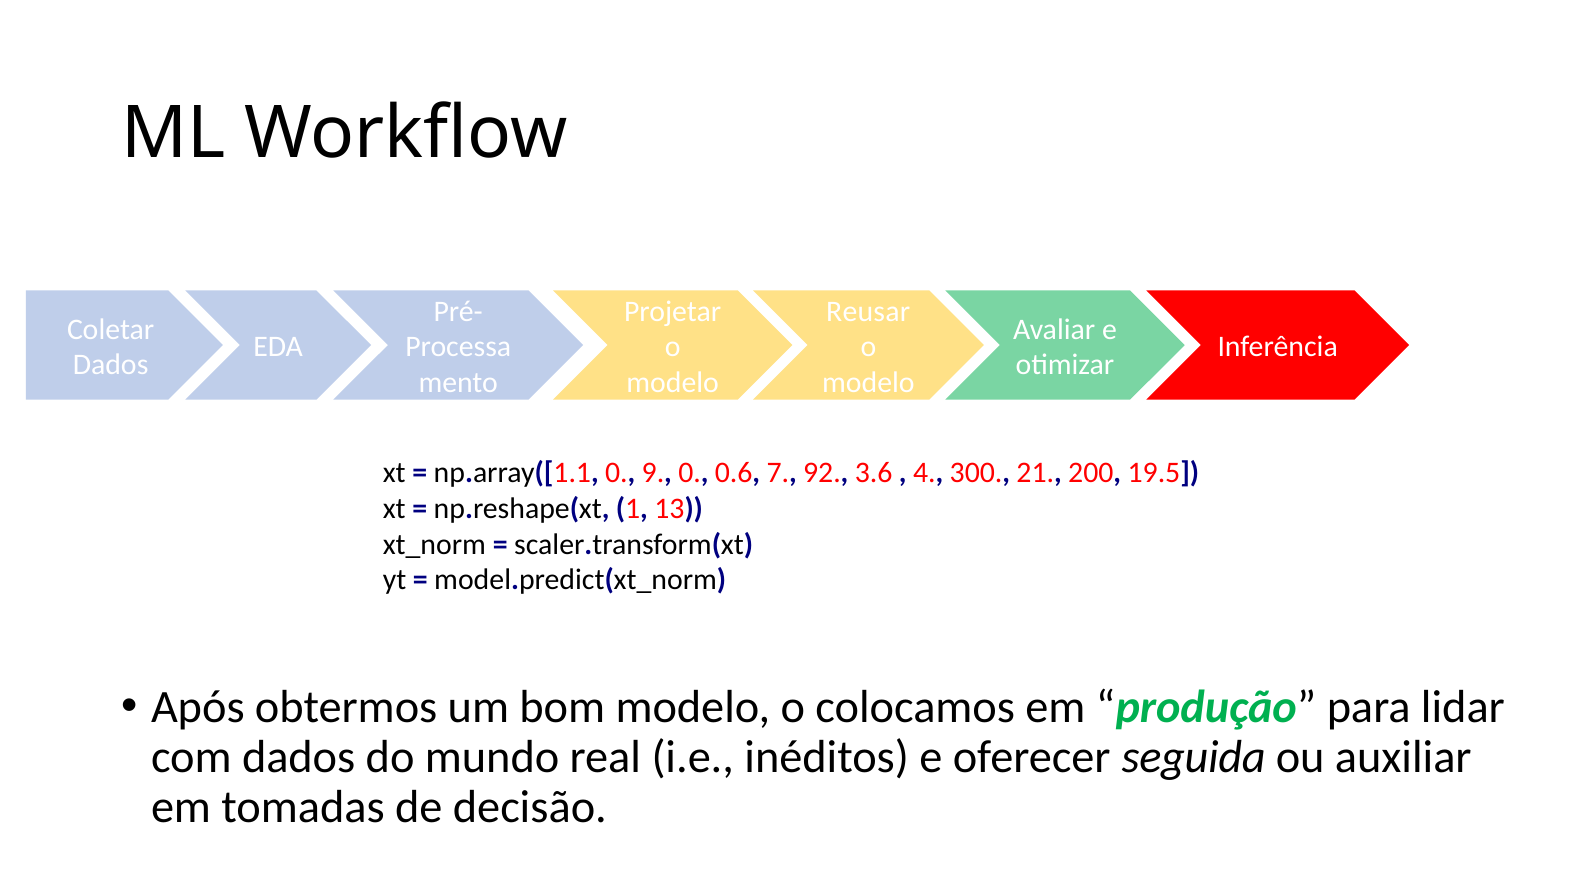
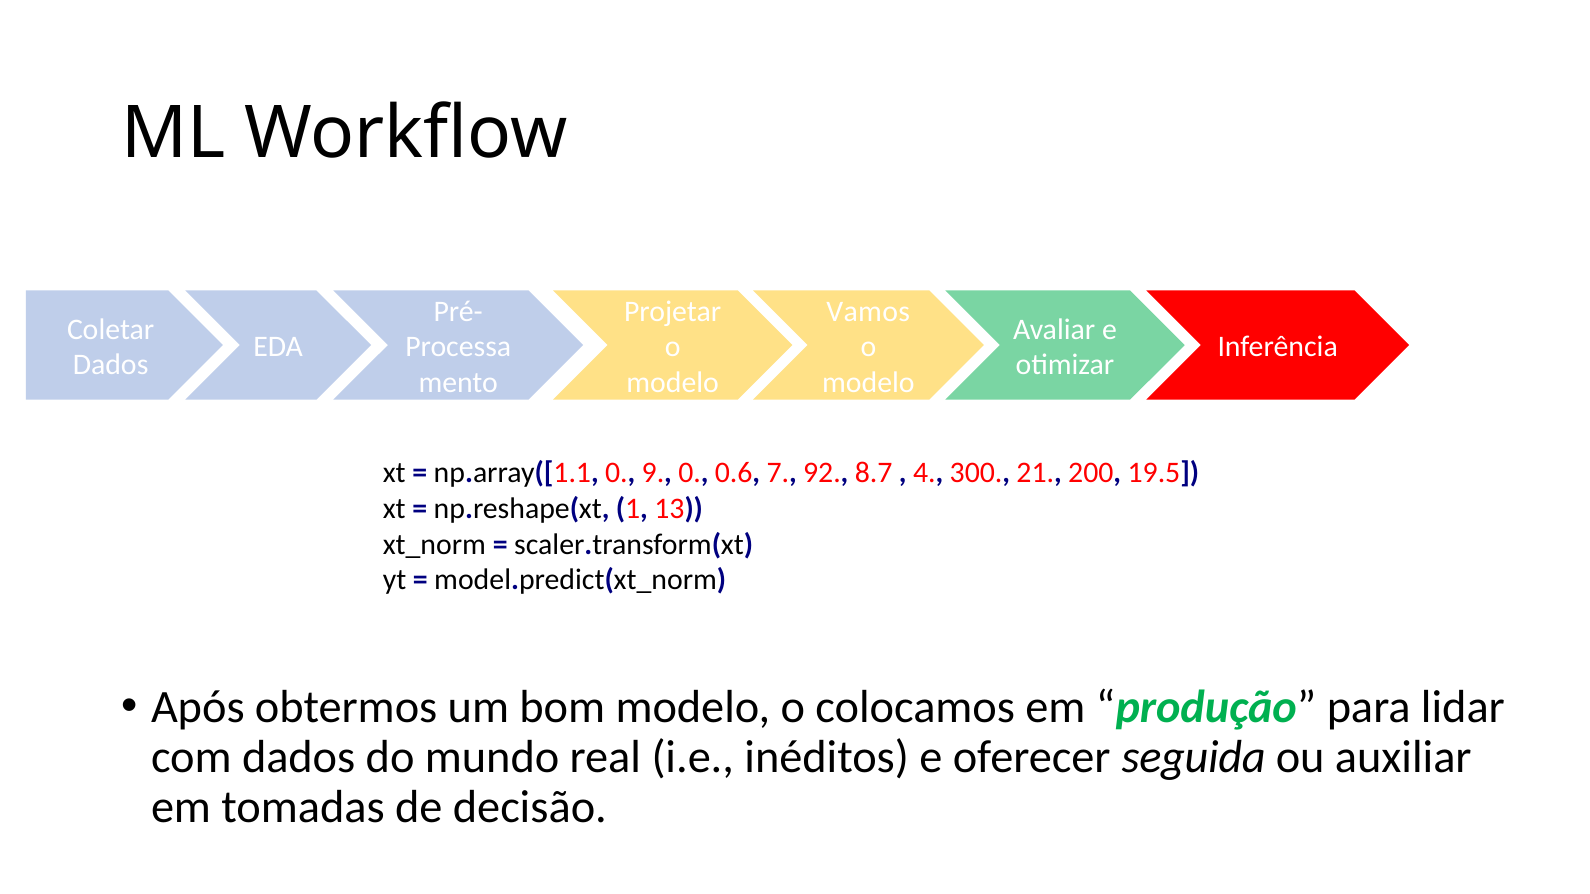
Reusar: Reusar -> Vamos
3.6: 3.6 -> 8.7
